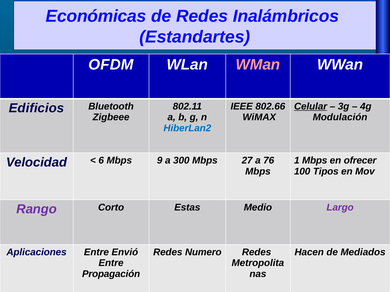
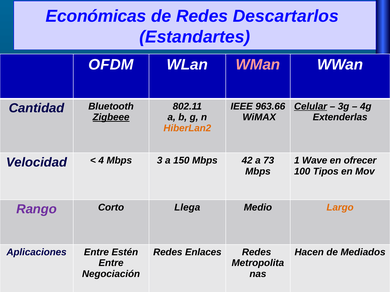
Inalámbricos: Inalámbricos -> Descartarlos
802.66: 802.66 -> 963.66
Edificios: Edificios -> Cantidad
Zigbeee underline: none -> present
Modulación: Modulación -> Extenderlas
HiberLan2 colour: blue -> orange
1 Mbps: Mbps -> Wave
6: 6 -> 4
9: 9 -> 3
300: 300 -> 150
27: 27 -> 42
76: 76 -> 73
Estas: Estas -> Llega
Largo colour: purple -> orange
Envió: Envió -> Estén
Numero: Numero -> Enlaces
Propagación: Propagación -> Negociación
